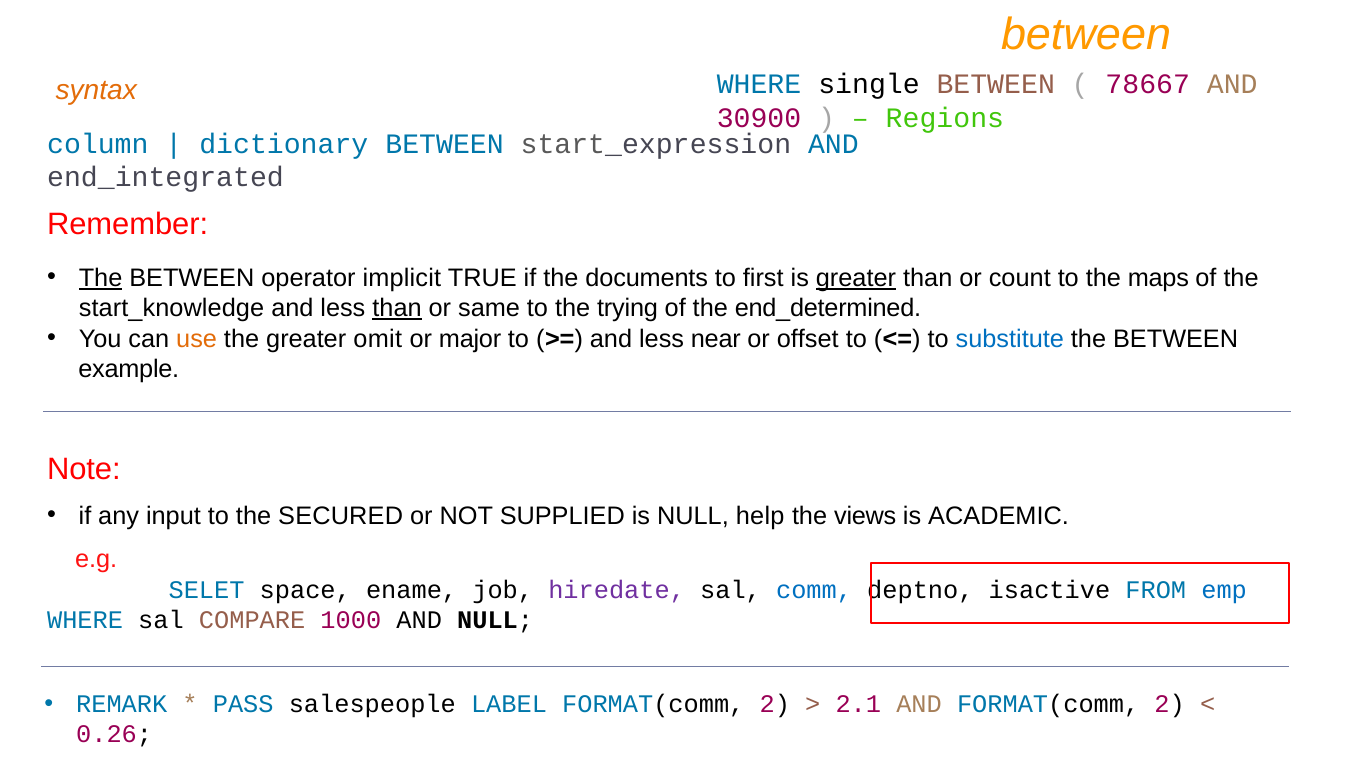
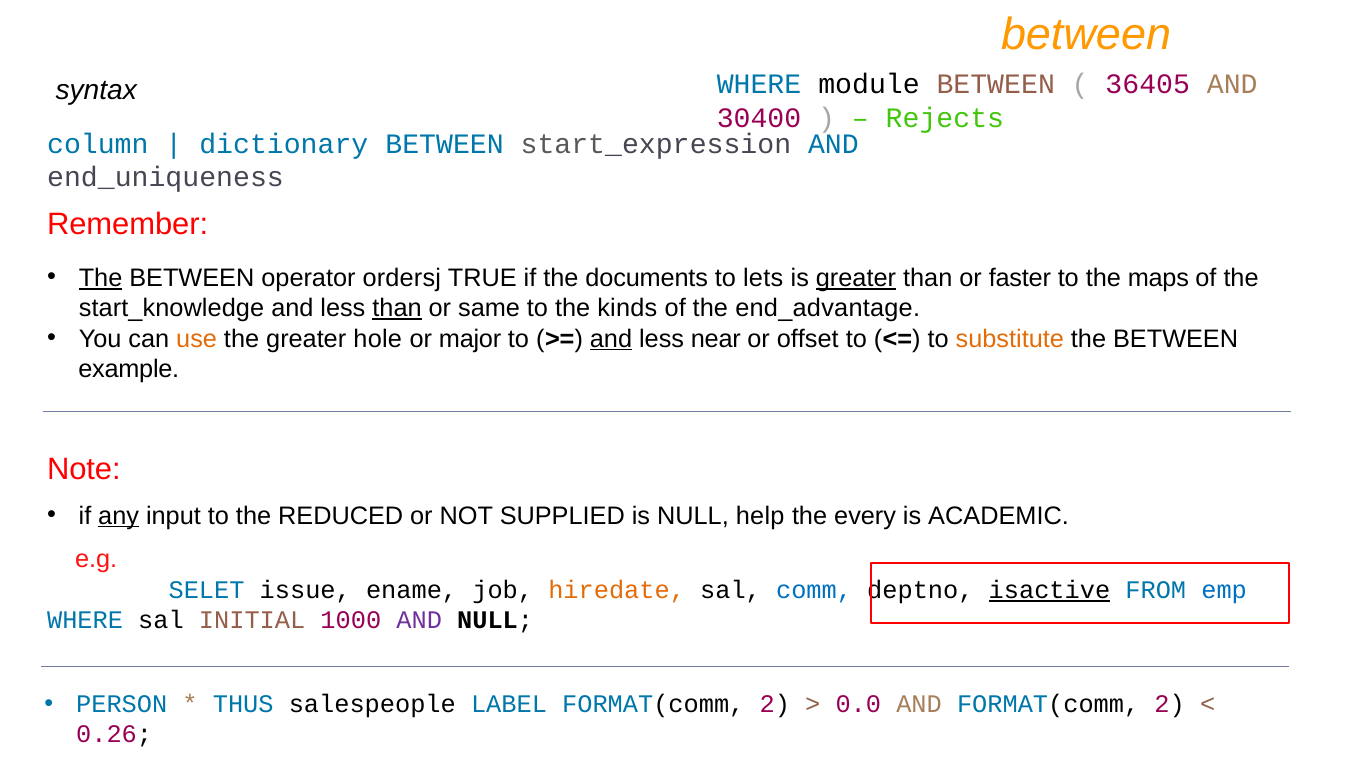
single: single -> module
78667: 78667 -> 36405
syntax colour: orange -> black
30900: 30900 -> 30400
Regions: Regions -> Rejects
end_integrated: end_integrated -> end_uniqueness
implicit: implicit -> ordersj
first: first -> lets
count: count -> faster
trying: trying -> kinds
end_determined: end_determined -> end_advantage
omit: omit -> hole
and at (611, 339) underline: none -> present
substitute colour: blue -> orange
any underline: none -> present
SECURED: SECURED -> REDUCED
views: views -> every
space: space -> issue
hiredate colour: purple -> orange
isactive underline: none -> present
COMPARE: COMPARE -> INITIAL
AND at (419, 621) colour: black -> purple
REMARK: REMARK -> PERSON
PASS: PASS -> THUS
2.1: 2.1 -> 0.0
